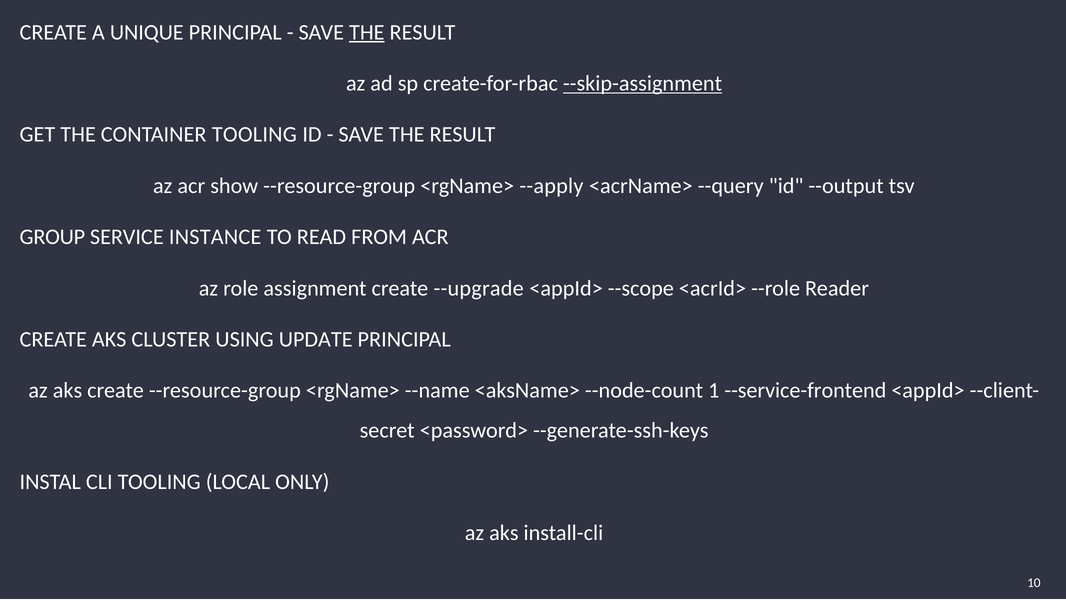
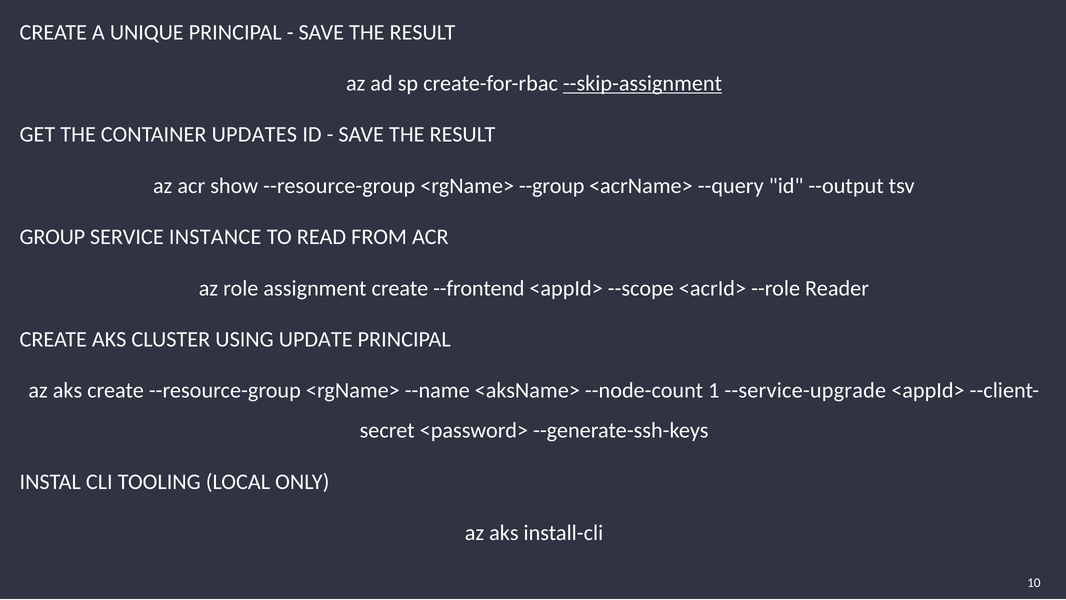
THE at (367, 32) underline: present -> none
CONTAINER TOOLING: TOOLING -> UPDATES
--apply: --apply -> --group
--upgrade: --upgrade -> --frontend
--service-frontend: --service-frontend -> --service-upgrade
